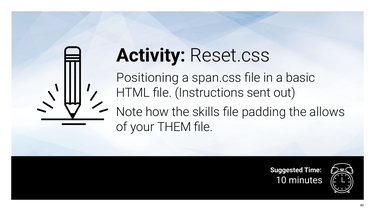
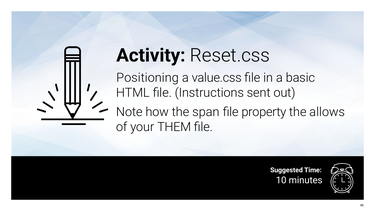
span.css: span.css -> value.css
skills: skills -> span
padding: padding -> property
